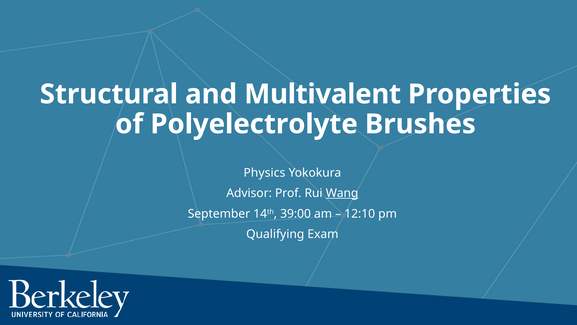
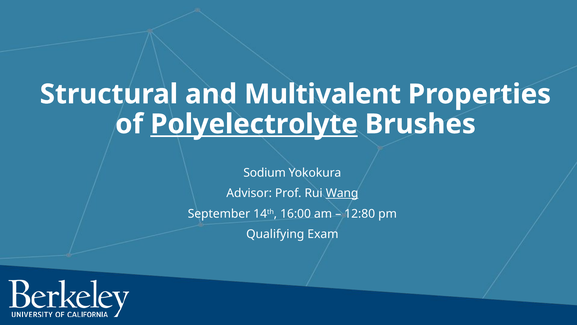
Polyelectrolyte underline: none -> present
Physics: Physics -> Sodium
39:00: 39:00 -> 16:00
12:10: 12:10 -> 12:80
